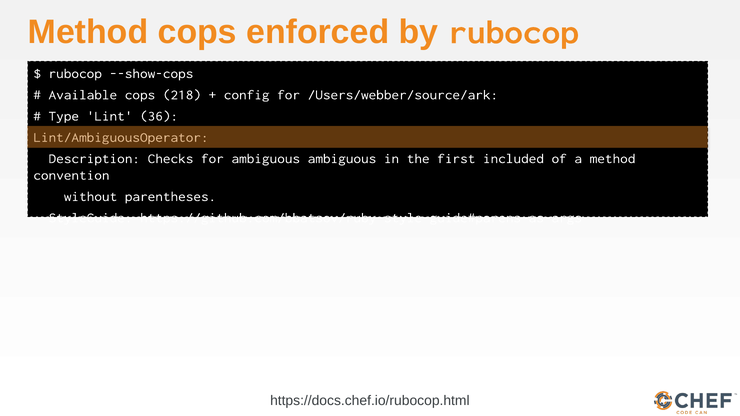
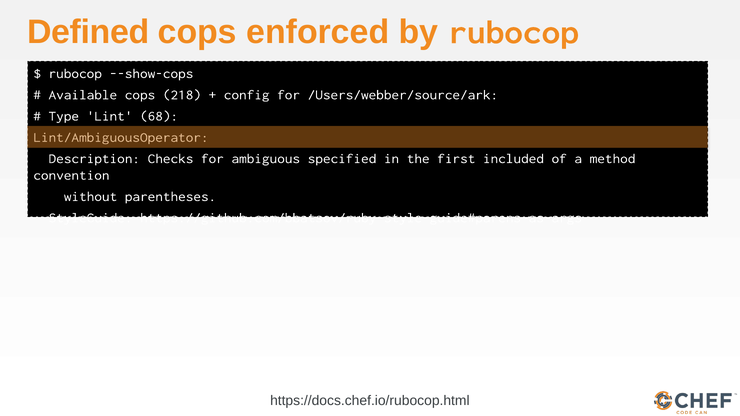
Method at (88, 32): Method -> Defined
36: 36 -> 68
ambiguous ambiguous: ambiguous -> specified
